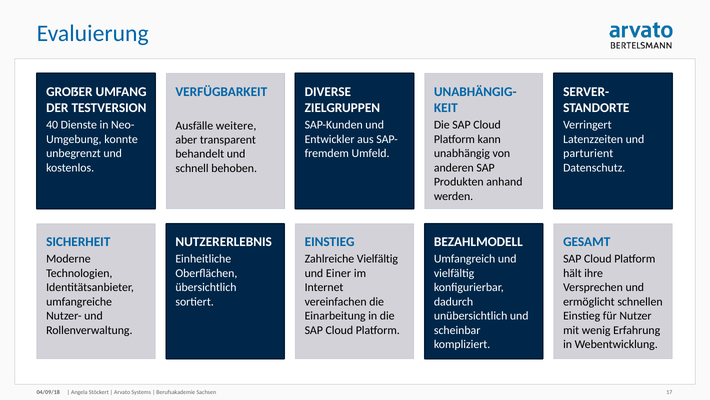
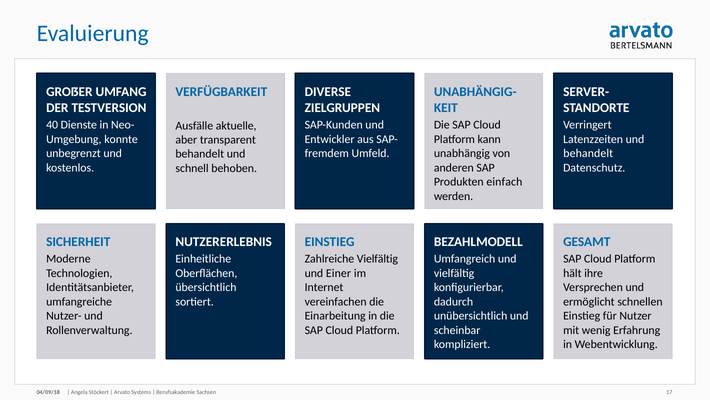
weitere: weitere -> aktuelle
parturient at (588, 153): parturient -> behandelt
anhand: anhand -> einfach
